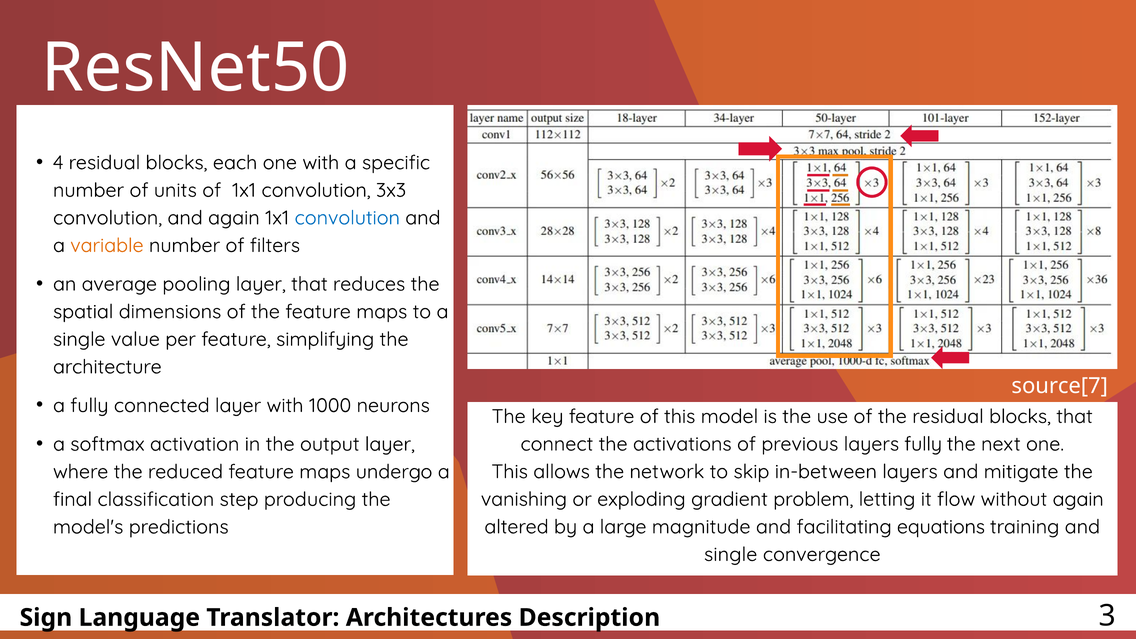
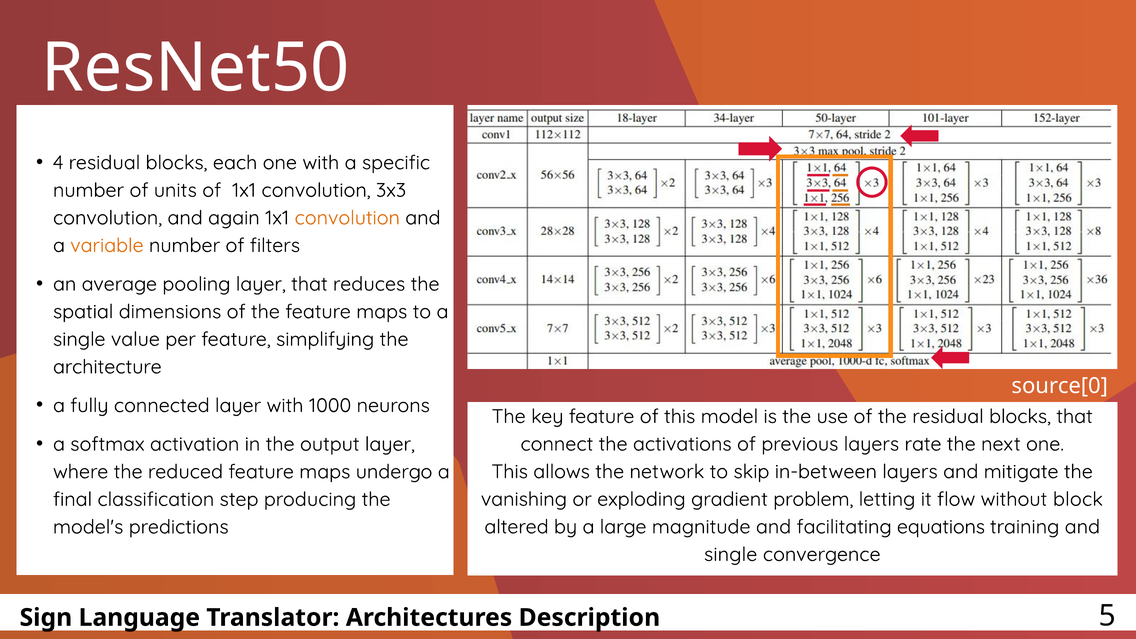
convolution at (347, 218) colour: blue -> orange
source[7: source[7 -> source[0
layers fully: fully -> rate
without again: again -> block
3: 3 -> 5
